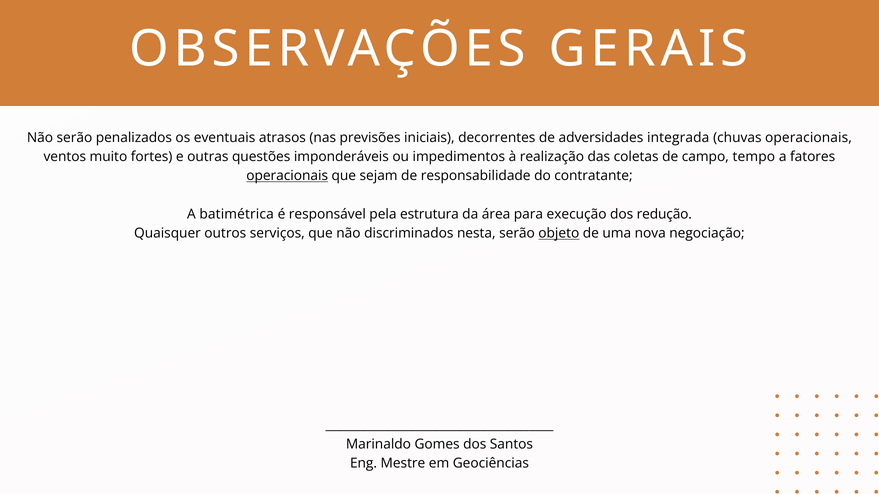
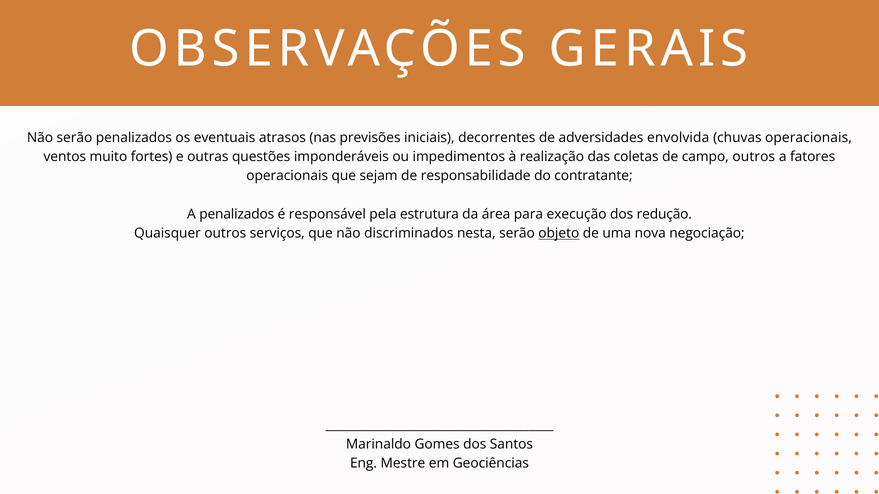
integrada: integrada -> envolvida
campo tempo: tempo -> outros
operacionais at (287, 176) underline: present -> none
A batimétrica: batimétrica -> penalizados
